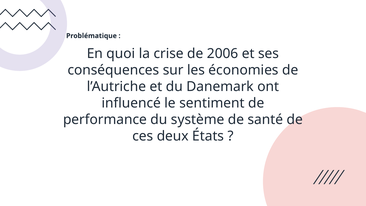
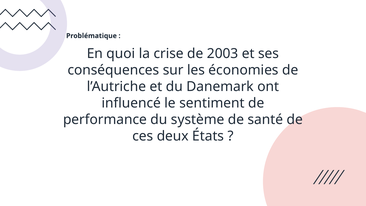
2006: 2006 -> 2003
